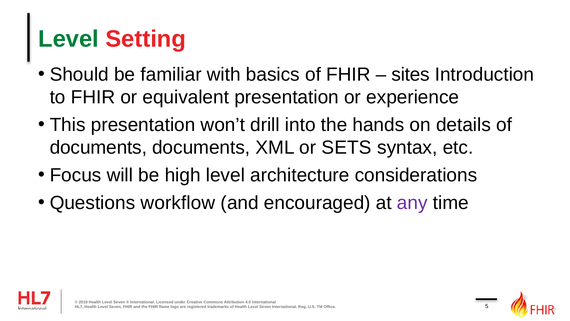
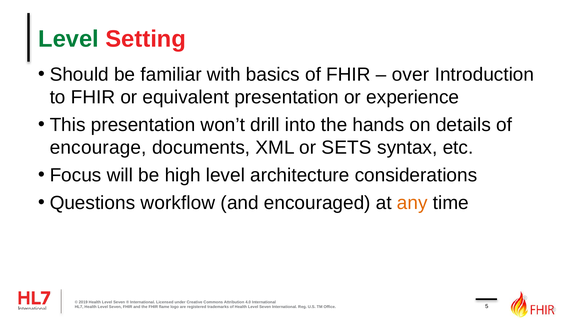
sites: sites -> over
documents at (98, 148): documents -> encourage
any colour: purple -> orange
